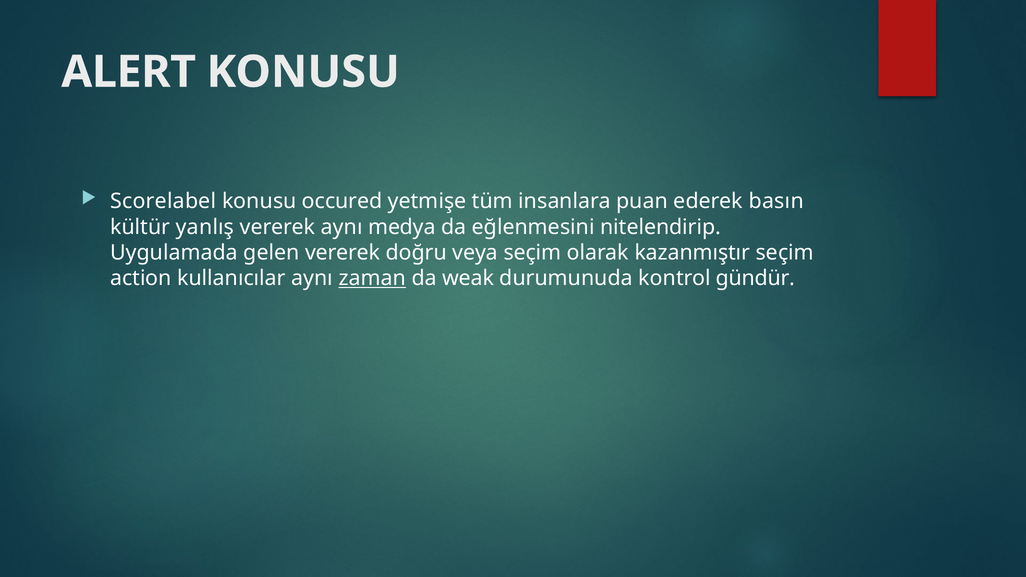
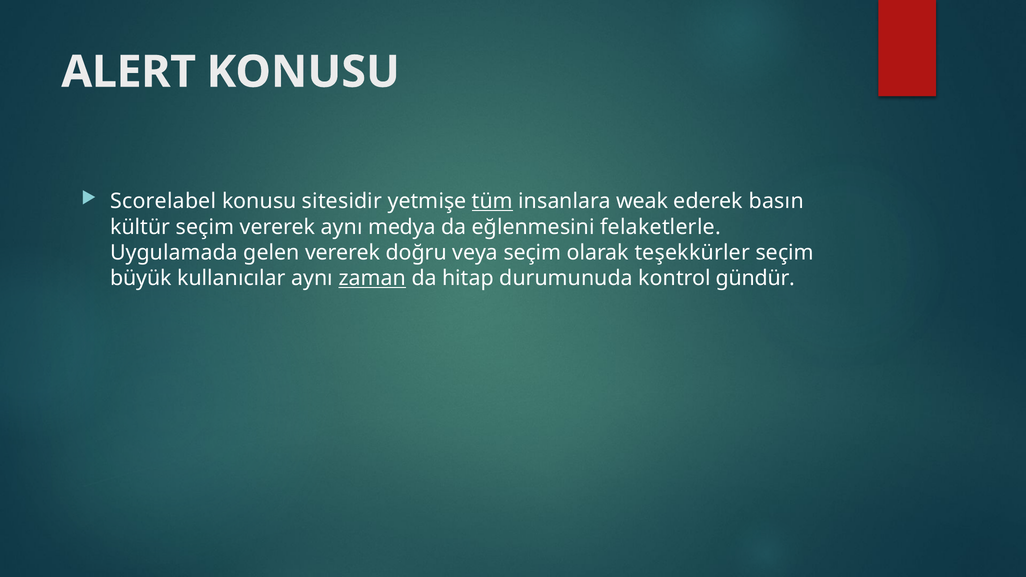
occured: occured -> sitesidir
tüm underline: none -> present
puan: puan -> weak
kültür yanlış: yanlış -> seçim
nitelendirip: nitelendirip -> felaketlerle
kazanmıştır: kazanmıştır -> teşekkürler
action: action -> büyük
weak: weak -> hitap
